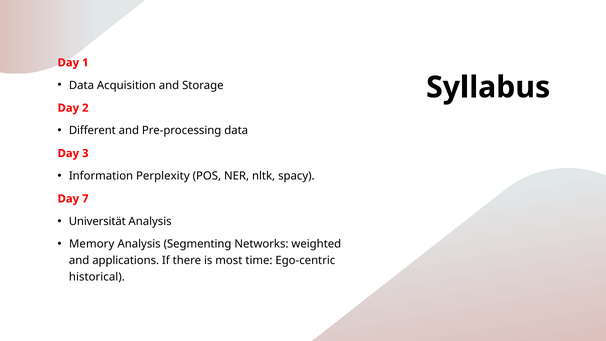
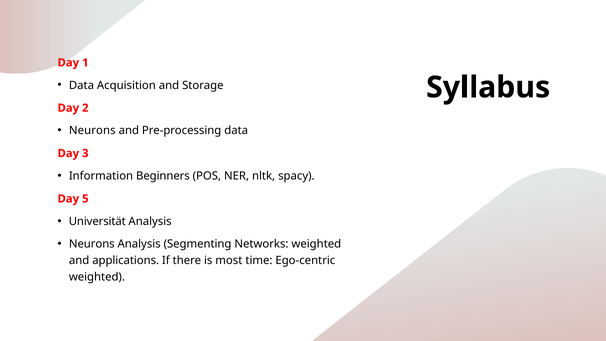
Different at (92, 131): Different -> Neurons
Perplexity: Perplexity -> Beginners
7: 7 -> 5
Memory at (92, 244): Memory -> Neurons
historical at (97, 277): historical -> weighted
